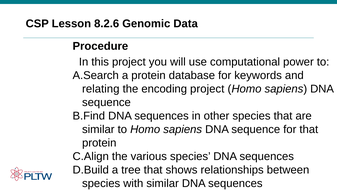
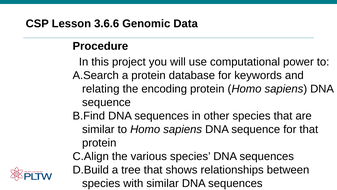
8.2.6: 8.2.6 -> 3.6.6
encoding project: project -> protein
